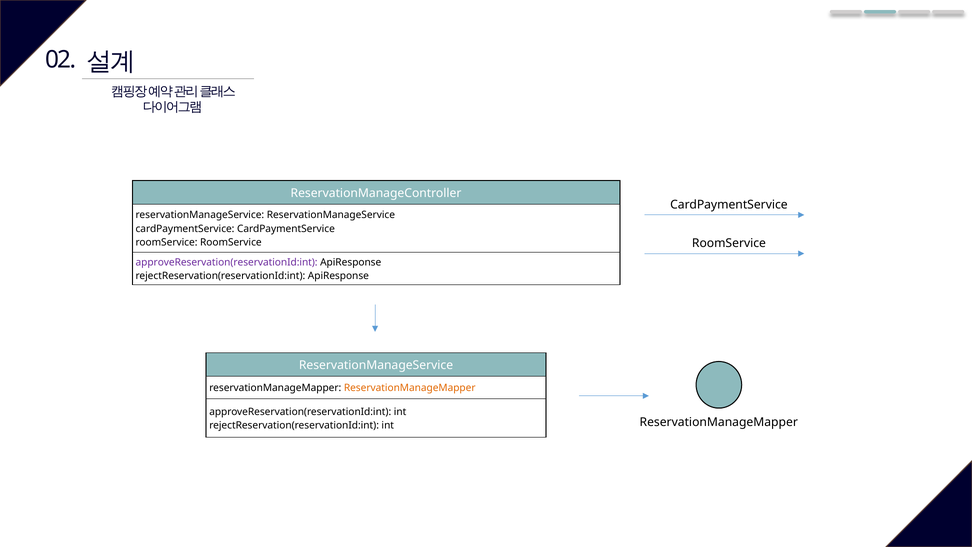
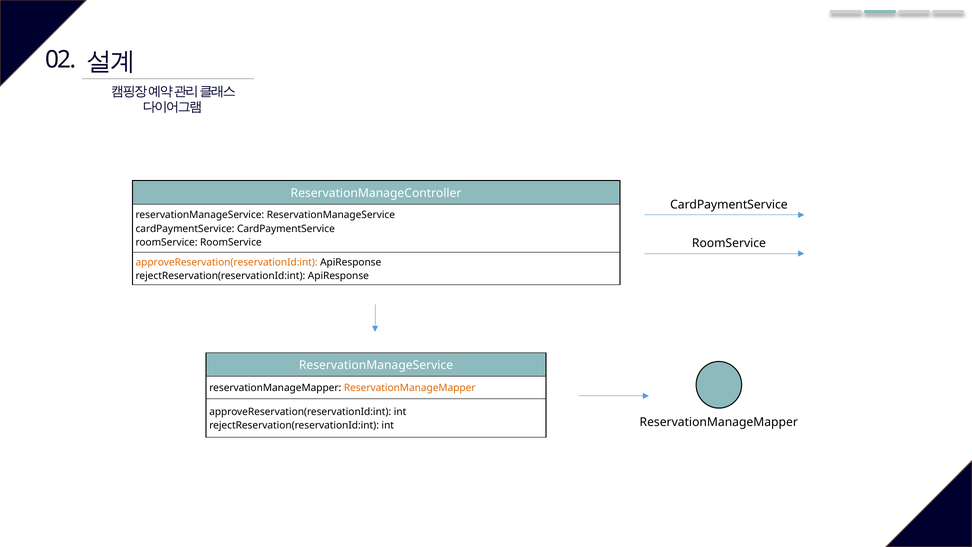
approveReservation(reservationId:int at (227, 262) colour: purple -> orange
